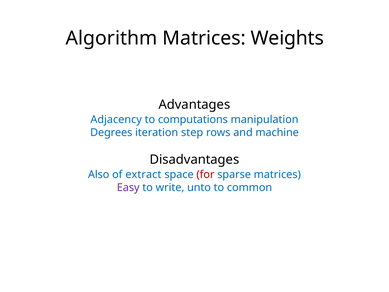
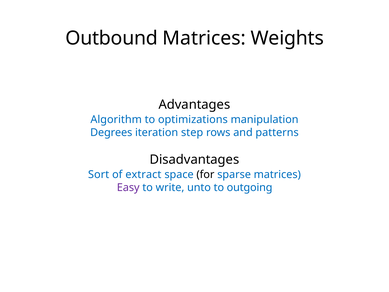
Algorithm: Algorithm -> Outbound
Adjacency: Adjacency -> Algorithm
computations: computations -> optimizations
machine: machine -> patterns
Also: Also -> Sort
for colour: red -> black
common: common -> outgoing
